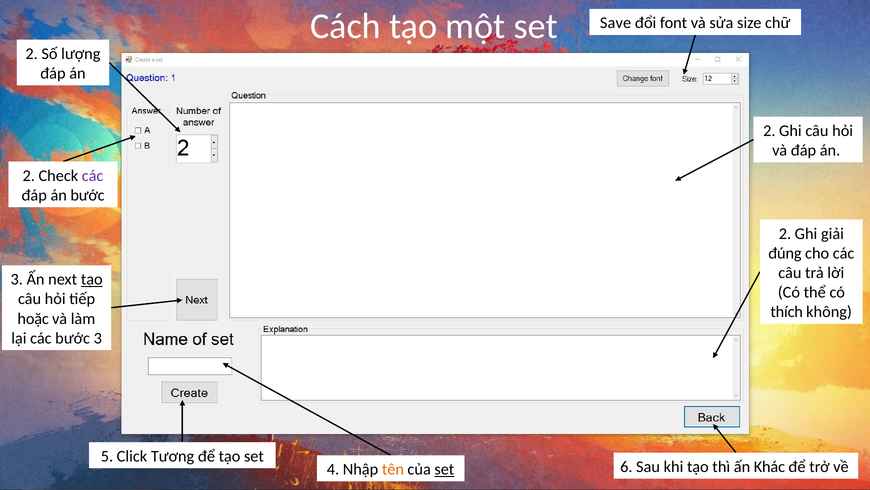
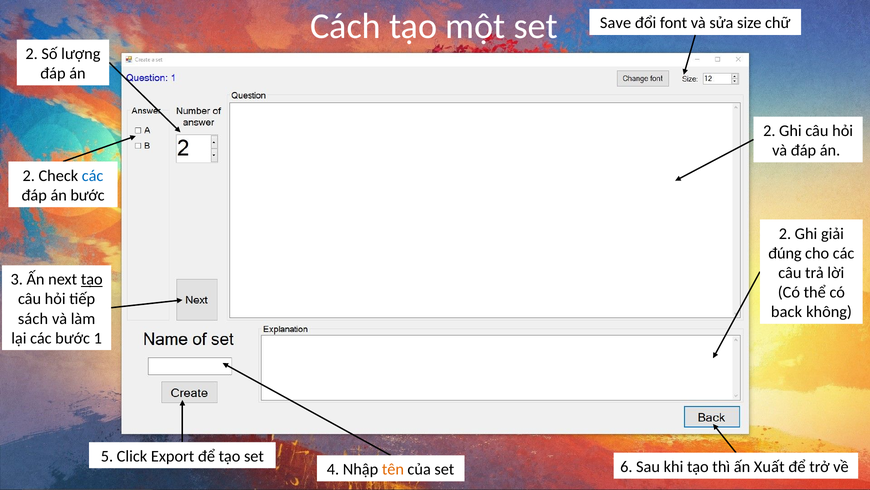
các at (93, 175) colour: purple -> blue
thích: thích -> back
hoặc: hoặc -> sách
bước 3: 3 -> 1
Tương: Tương -> Export
Khác: Khác -> Xuất
set at (444, 469) underline: present -> none
